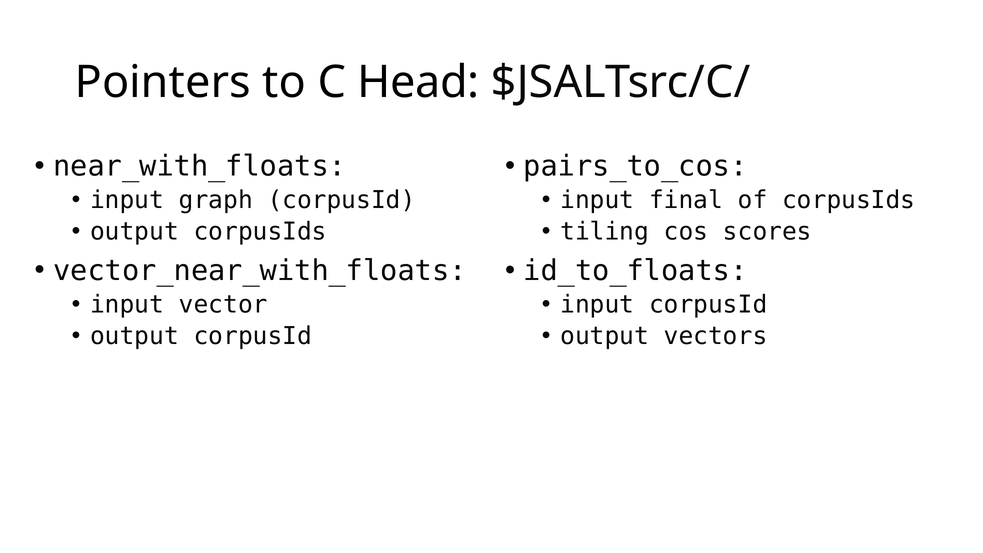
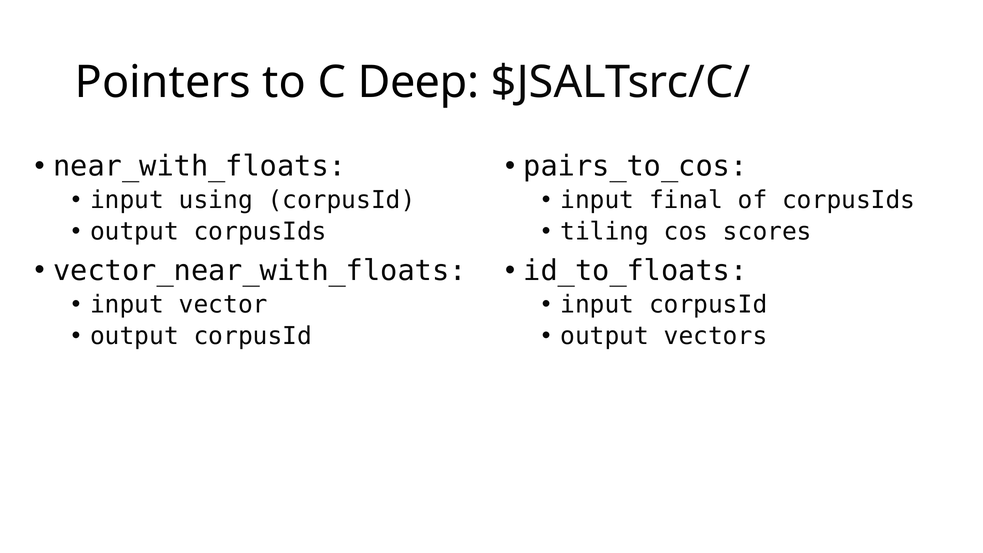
Head: Head -> Deep
graph: graph -> using
